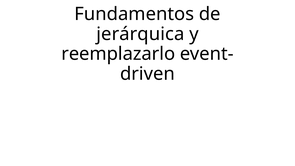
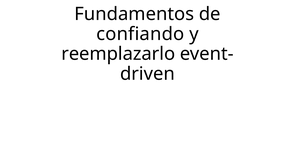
jerárquica: jerárquica -> confiando
